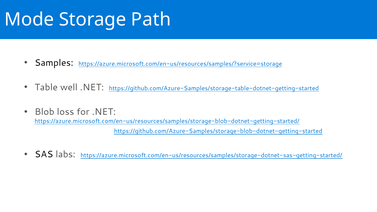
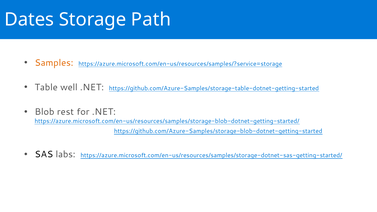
Mode: Mode -> Dates
Samples colour: black -> orange
loss: loss -> rest
